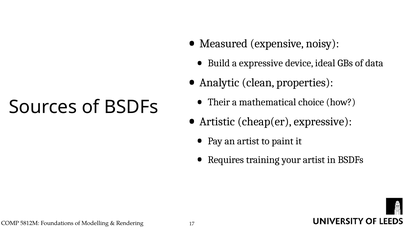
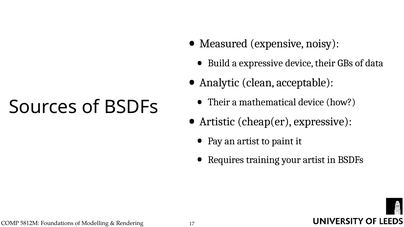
device ideal: ideal -> their
properties: properties -> acceptable
mathematical choice: choice -> device
